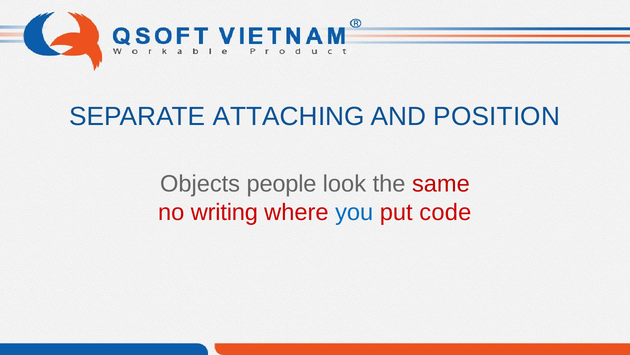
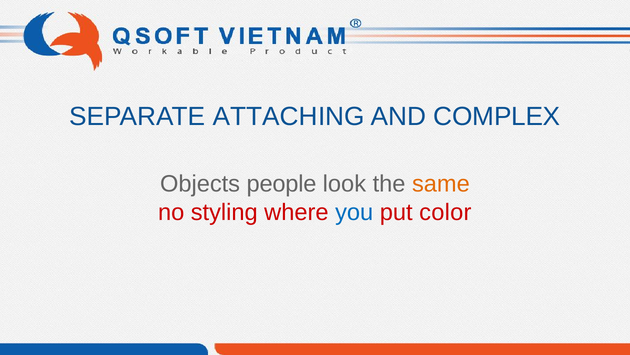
POSITION: POSITION -> COMPLEX
same colour: red -> orange
writing: writing -> styling
code: code -> color
